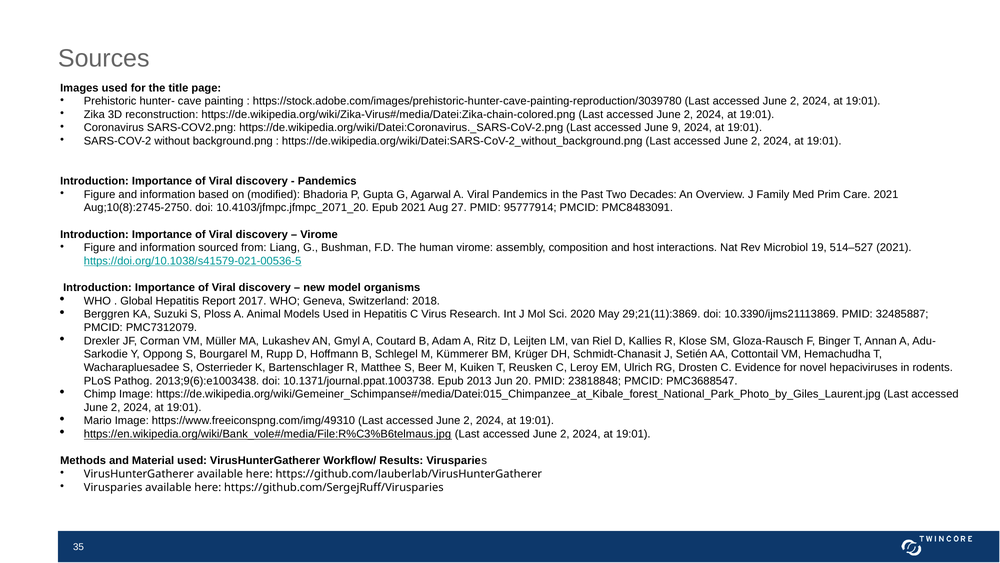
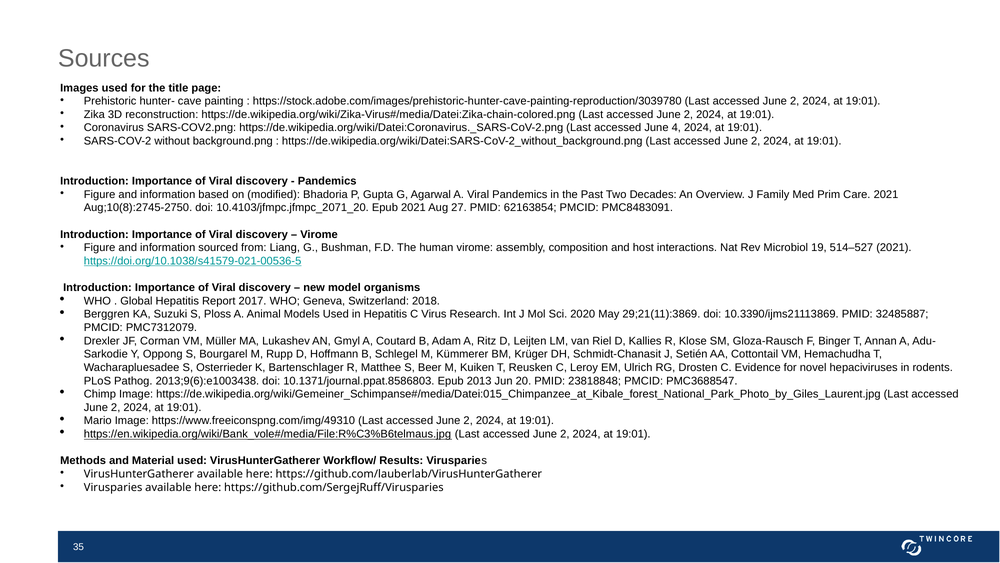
9: 9 -> 4
95777914: 95777914 -> 62163854
10.1371/journal.ppat.1003738: 10.1371/journal.ppat.1003738 -> 10.1371/journal.ppat.8586803
